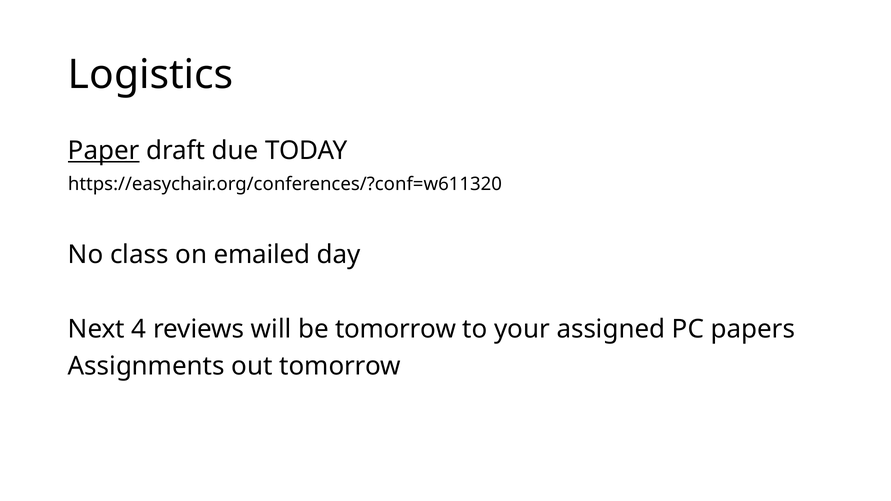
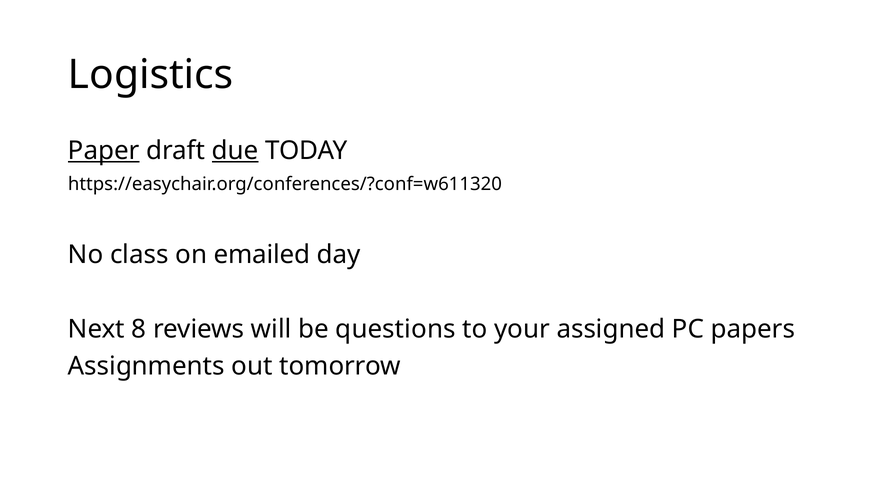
due underline: none -> present
4: 4 -> 8
be tomorrow: tomorrow -> questions
